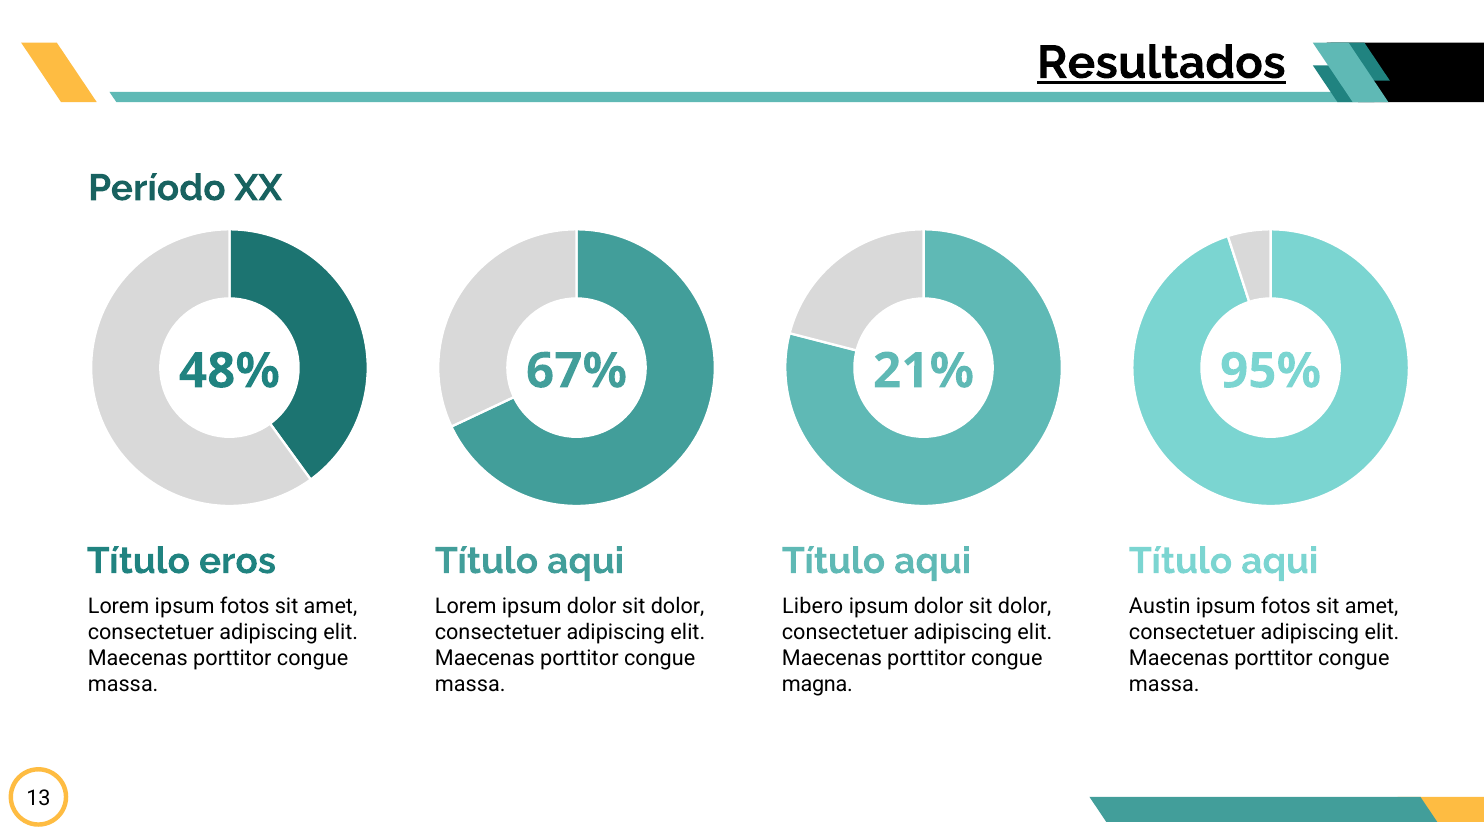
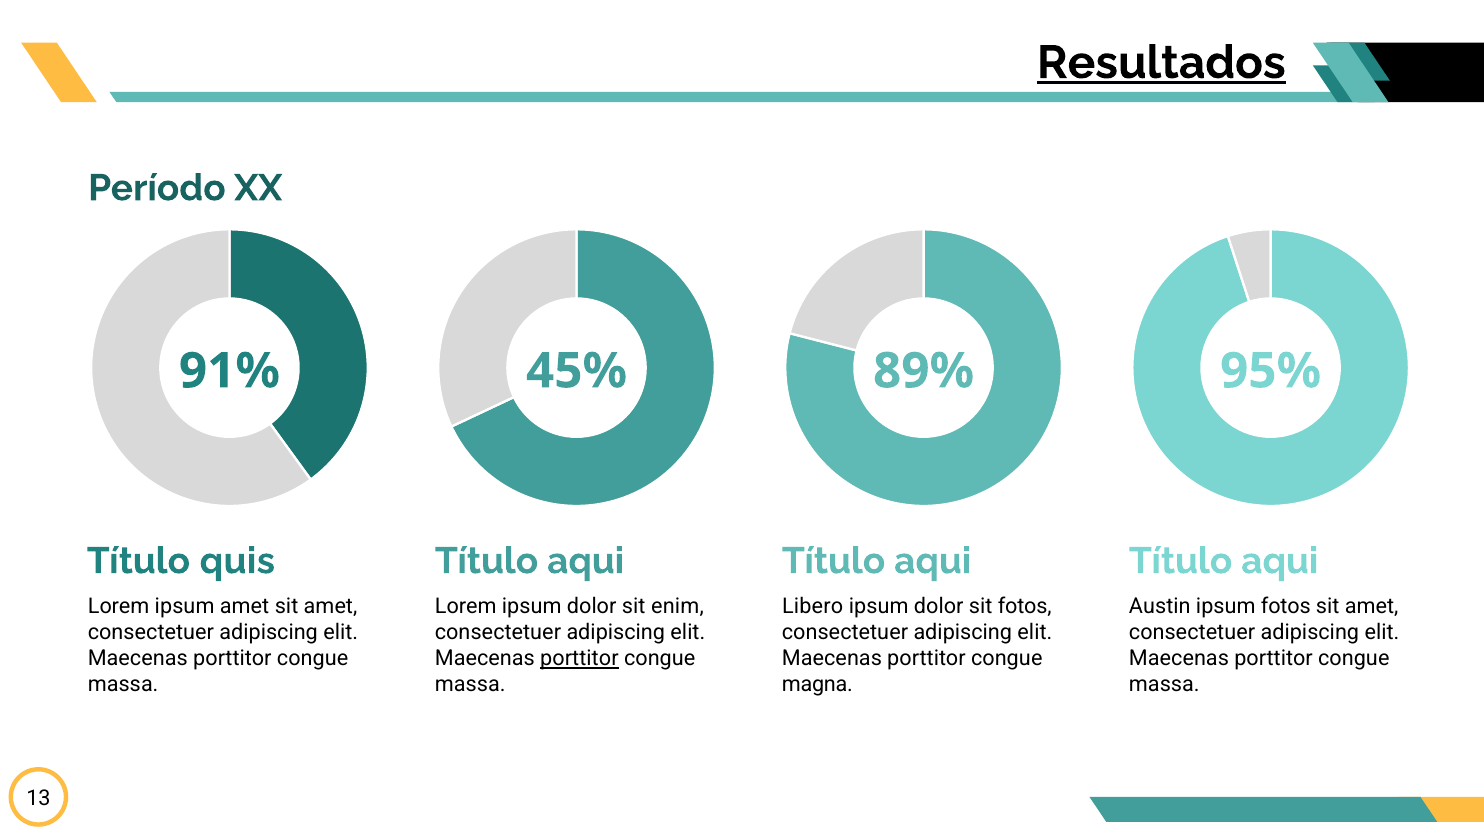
48%: 48% -> 91%
67%: 67% -> 45%
21%: 21% -> 89%
eros: eros -> quis
Lorem ipsum fotos: fotos -> amet
dolor at (678, 607): dolor -> enim
dolor at (1025, 607): dolor -> fotos
porttitor at (579, 659) underline: none -> present
